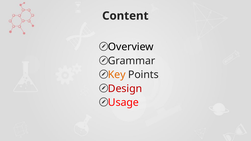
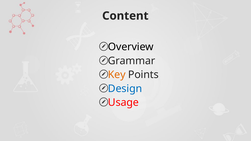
Design colour: red -> blue
